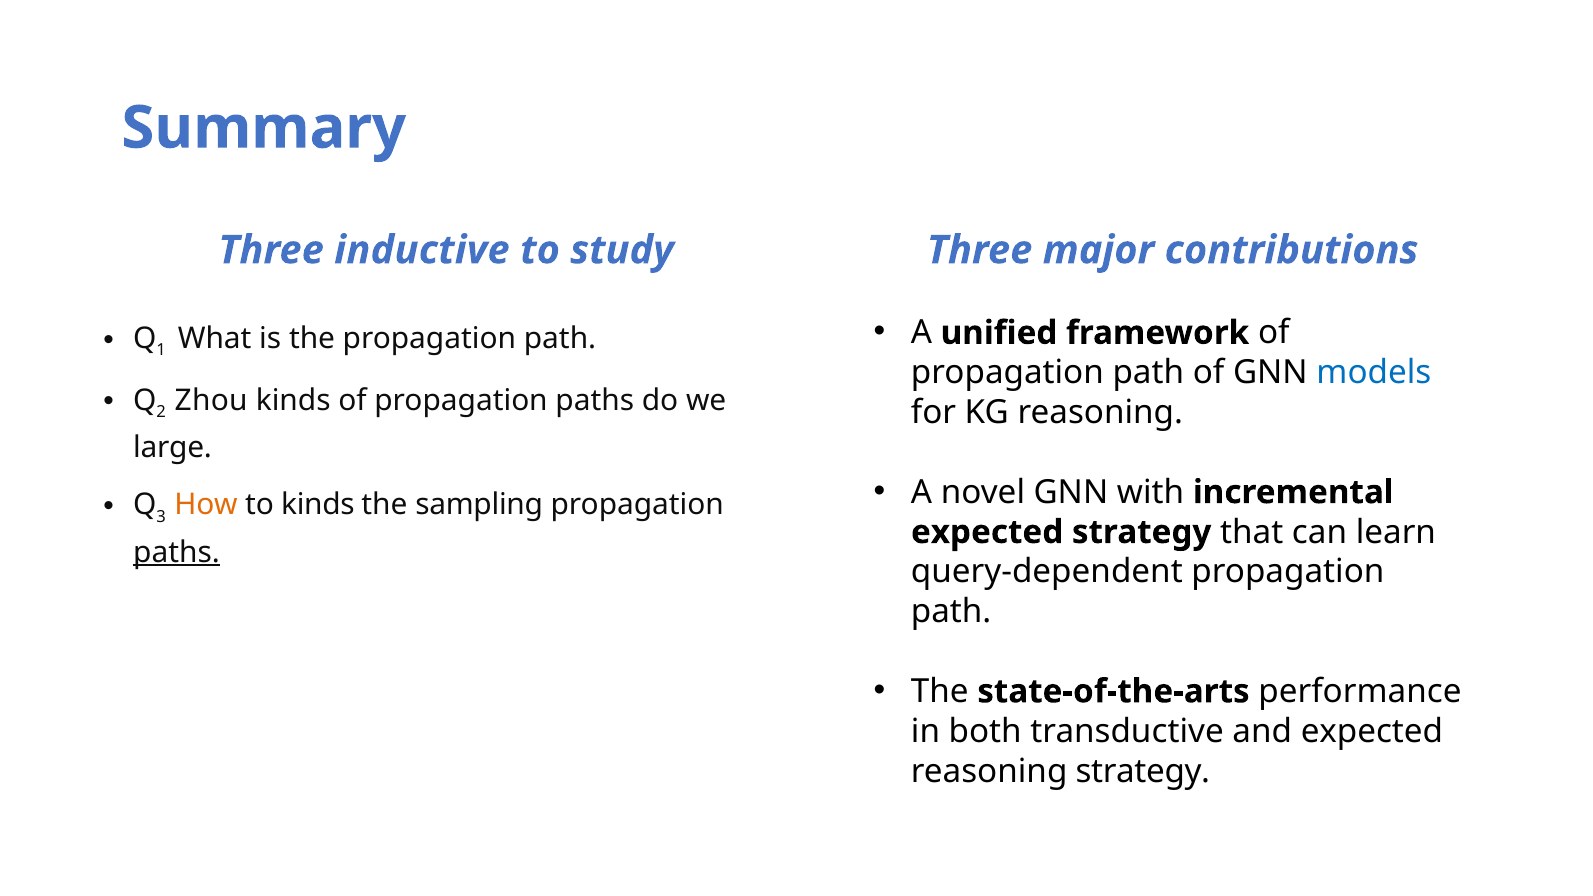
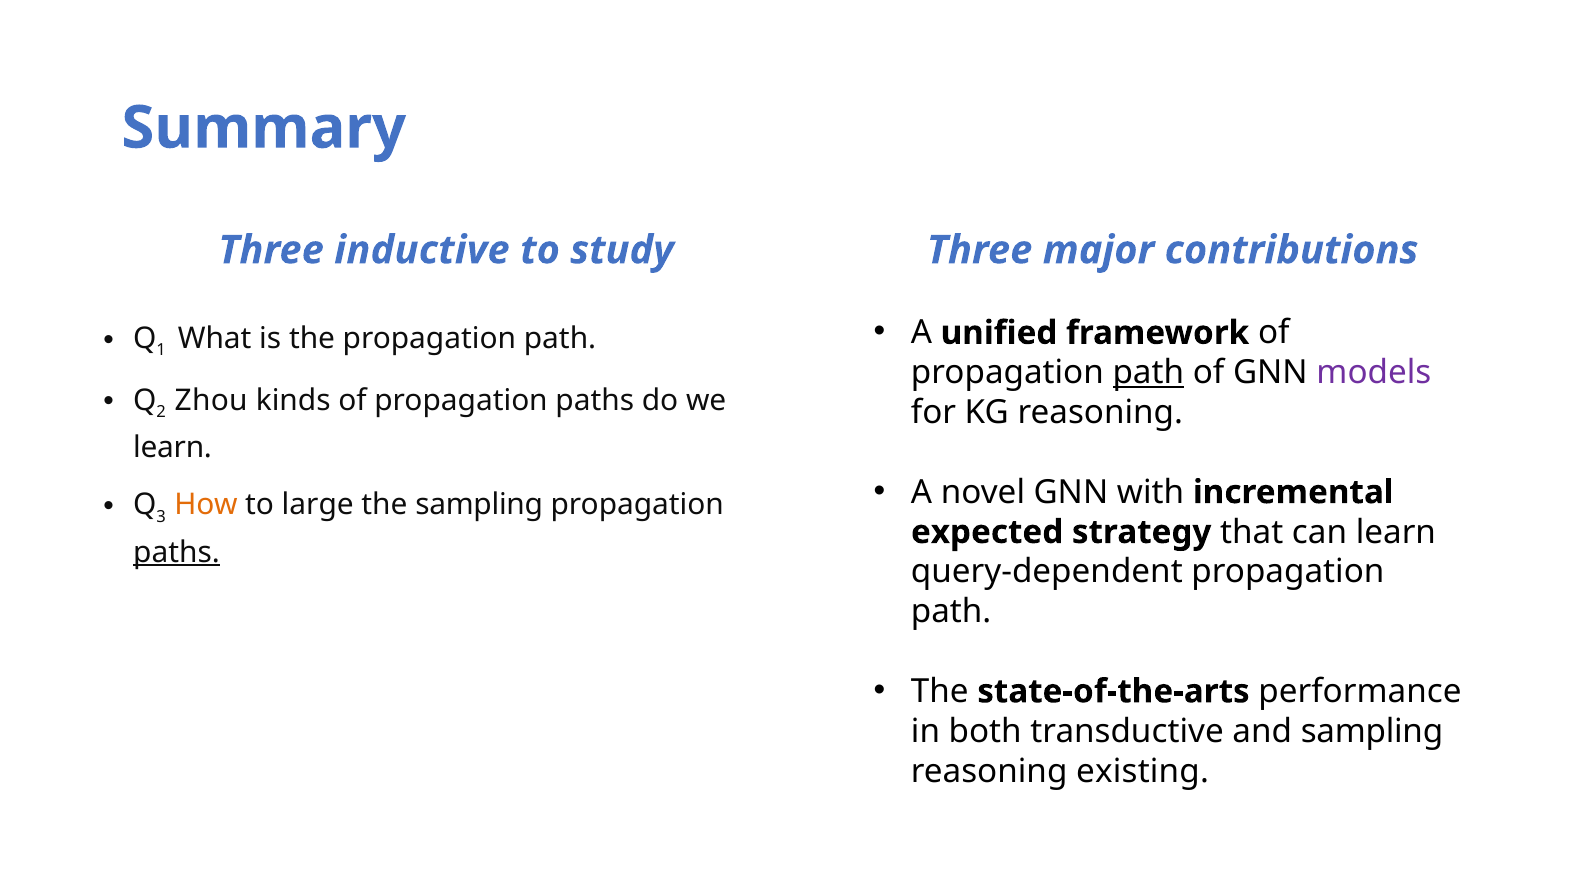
path at (1148, 373) underline: none -> present
models colour: blue -> purple
large at (173, 448): large -> learn
to kinds: kinds -> large
and expected: expected -> sampling
reasoning strategy: strategy -> existing
